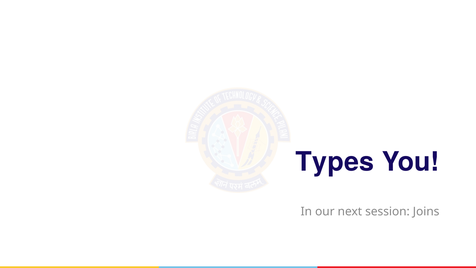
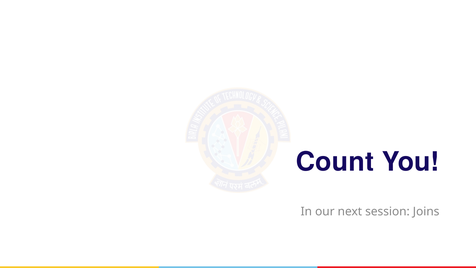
Types: Types -> Count
